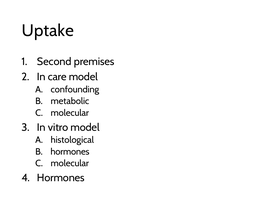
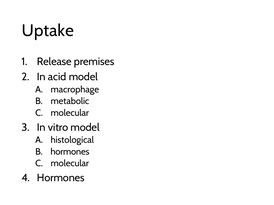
Second: Second -> Release
care: care -> acid
confounding: confounding -> macrophage
